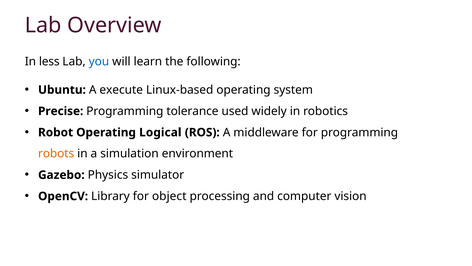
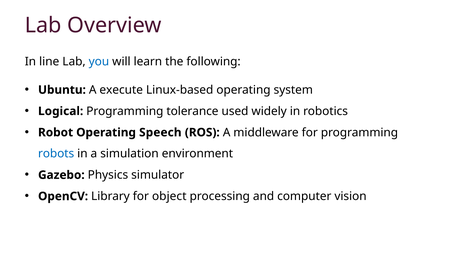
less: less -> line
Precise: Precise -> Logical
Logical: Logical -> Speech
robots colour: orange -> blue
